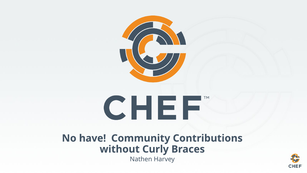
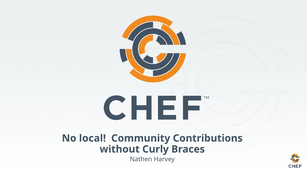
have: have -> local
